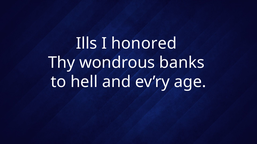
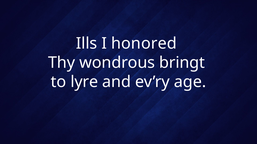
banks: banks -> bringt
hell: hell -> lyre
